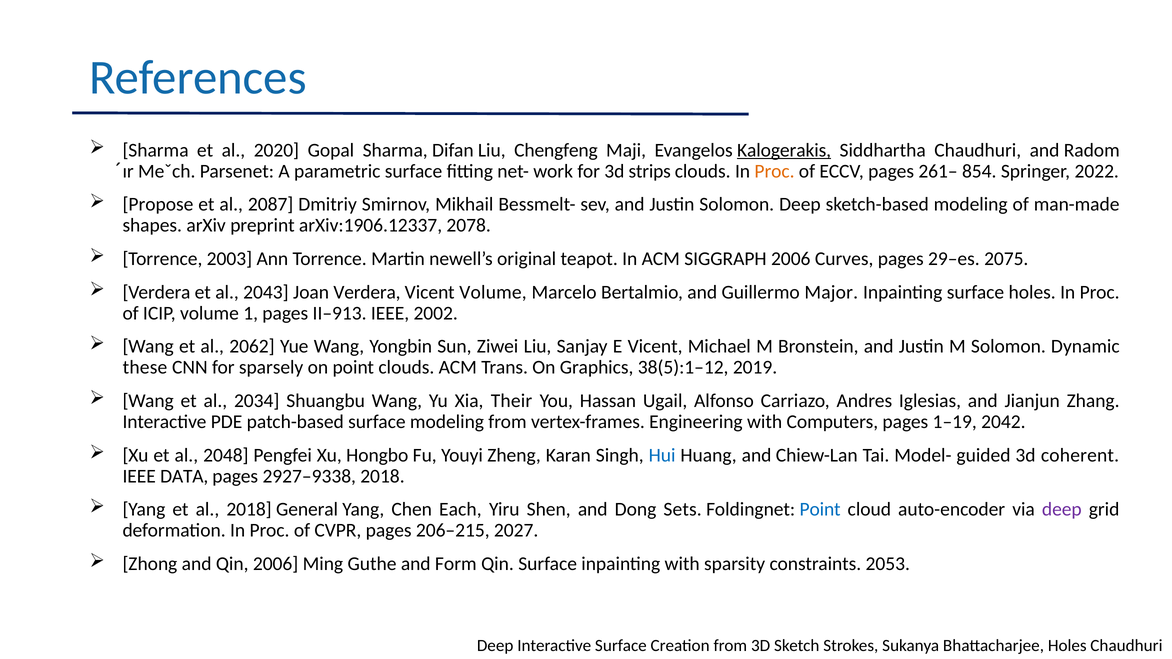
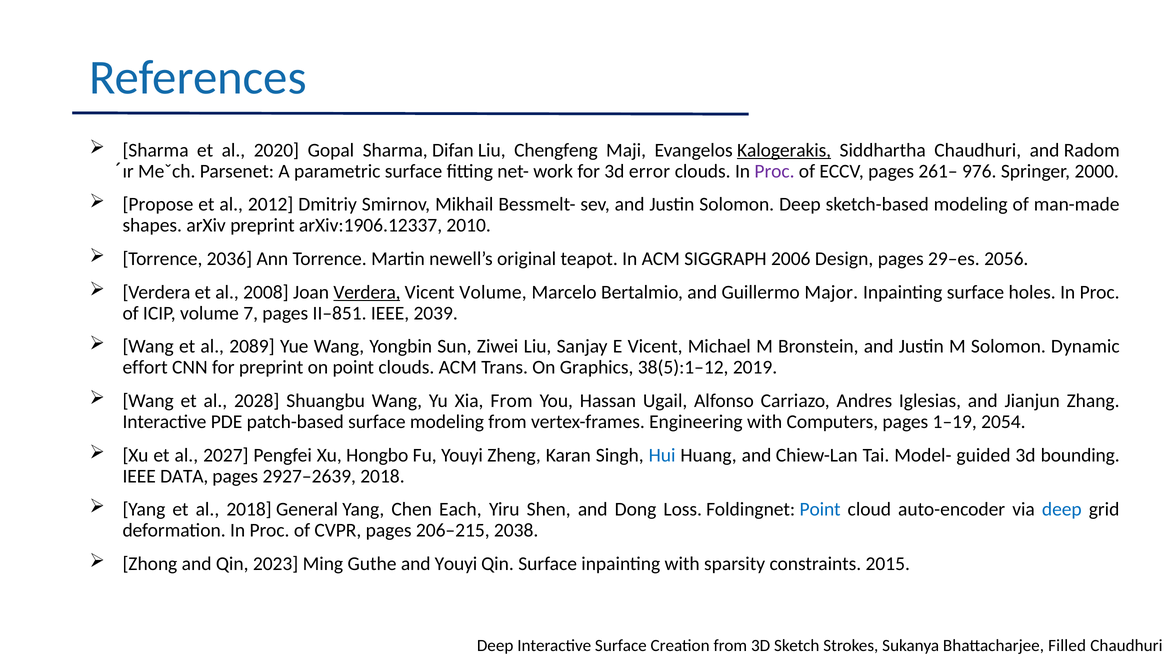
strips: strips -> error
Proc at (775, 171) colour: orange -> purple
854: 854 -> 976
2022: 2022 -> 2000
2087: 2087 -> 2012
2078: 2078 -> 2010
2003: 2003 -> 2036
Curves: Curves -> Design
2075: 2075 -> 2056
2043: 2043 -> 2008
Verdera at (367, 292) underline: none -> present
1: 1 -> 7
II–913: II–913 -> II–851
2002: 2002 -> 2039
2062: 2062 -> 2089
these: these -> effort
for sparsely: sparsely -> preprint
2034: 2034 -> 2028
Xia Their: Their -> From
2042: 2042 -> 2054
2048: 2048 -> 2027
coherent: coherent -> bounding
2927–9338: 2927–9338 -> 2927–2639
Sets: Sets -> Loss
deep at (1062, 510) colour: purple -> blue
2027: 2027 -> 2038
Qin 2006: 2006 -> 2023
and Form: Form -> Youyi
2053: 2053 -> 2015
Bhattacharjee Holes: Holes -> Filled
